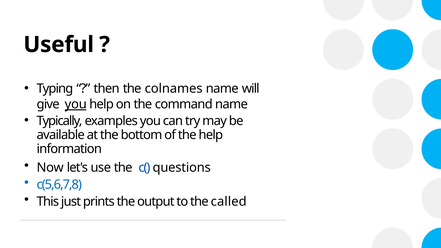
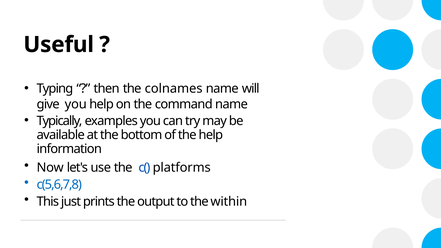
you at (76, 104) underline: present -> none
questions: questions -> platforms
called: called -> within
